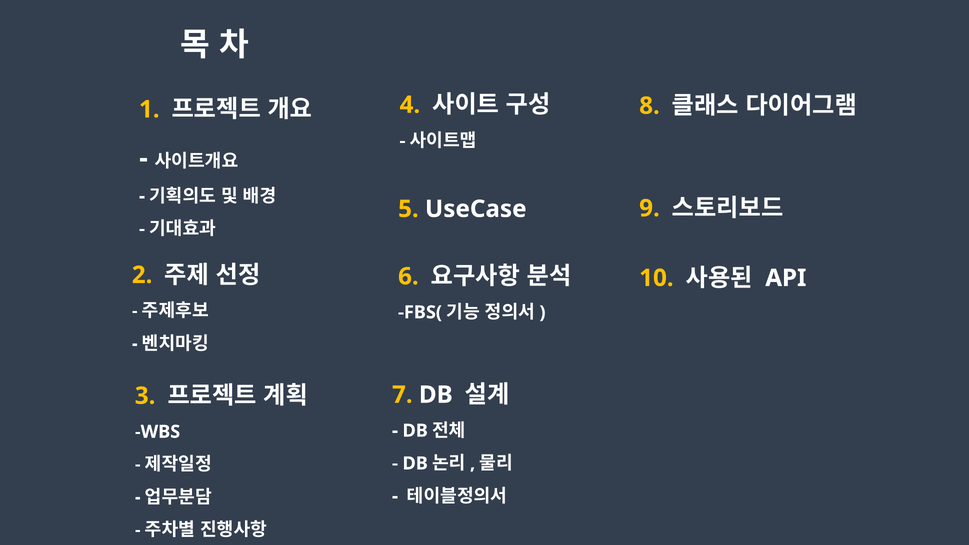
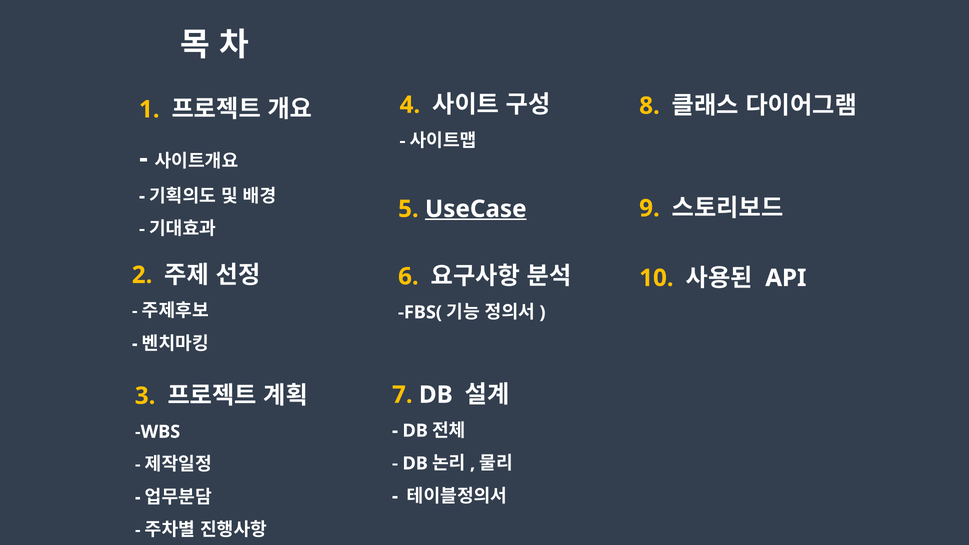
UseCase underline: none -> present
